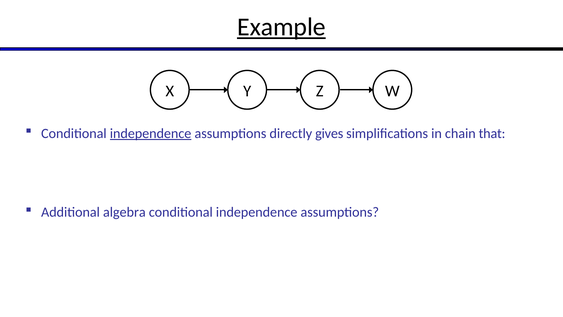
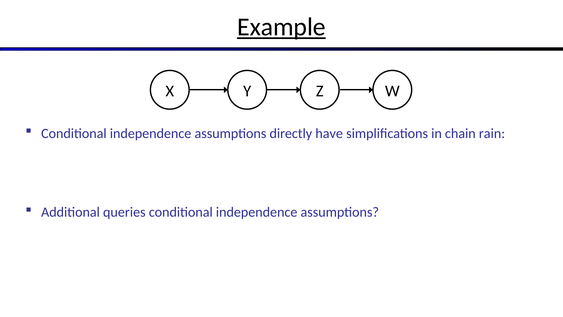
independence at (151, 133) underline: present -> none
gives: gives -> have
that: that -> rain
algebra: algebra -> queries
